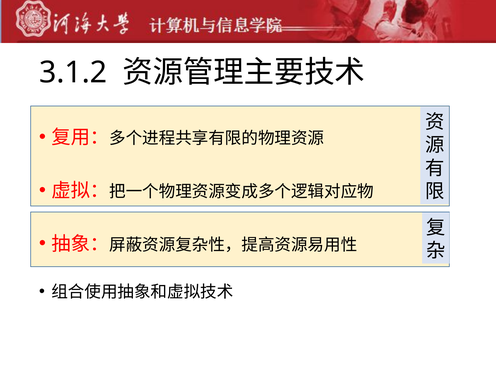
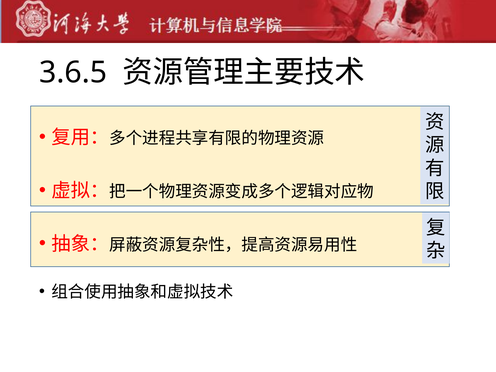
3.1.2: 3.1.2 -> 3.6.5
